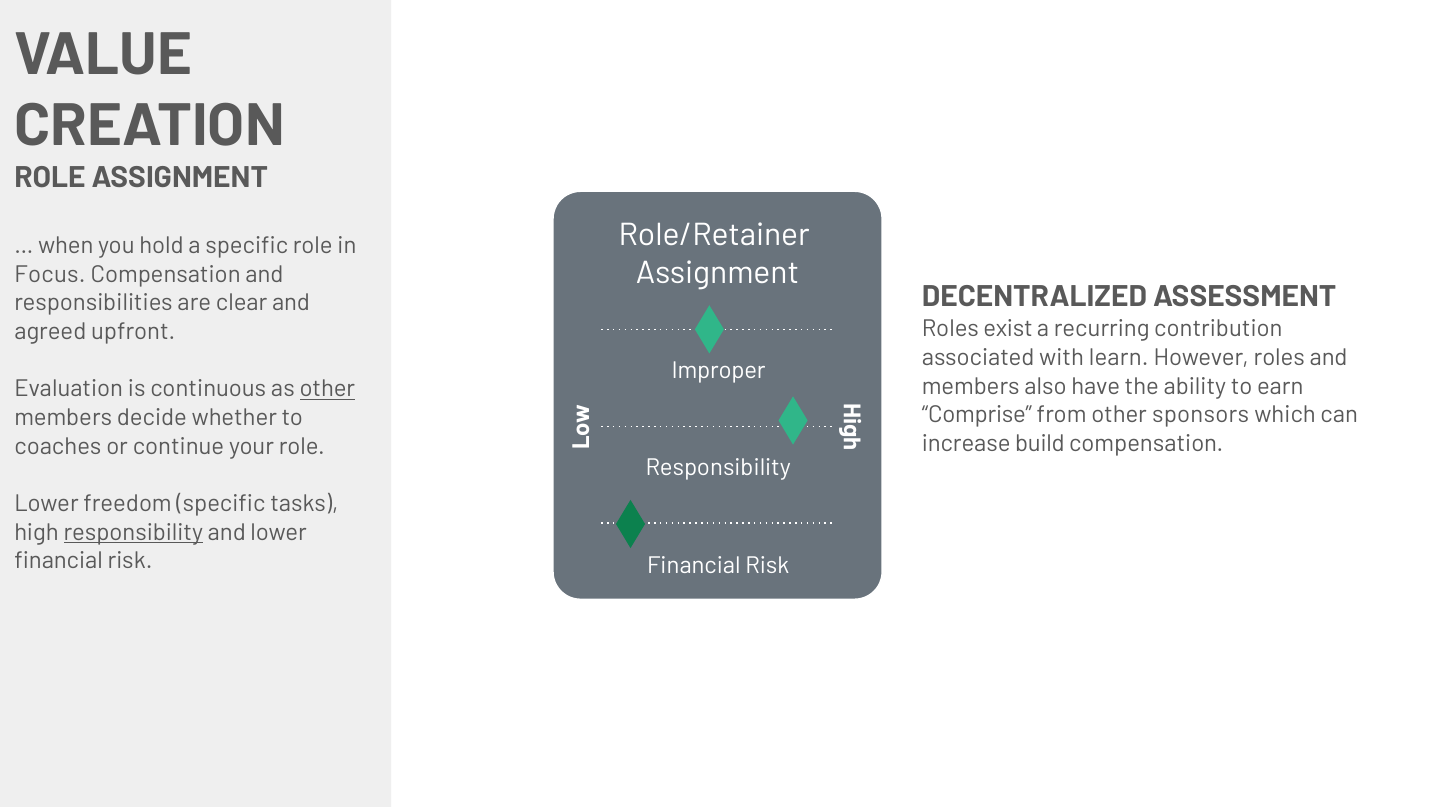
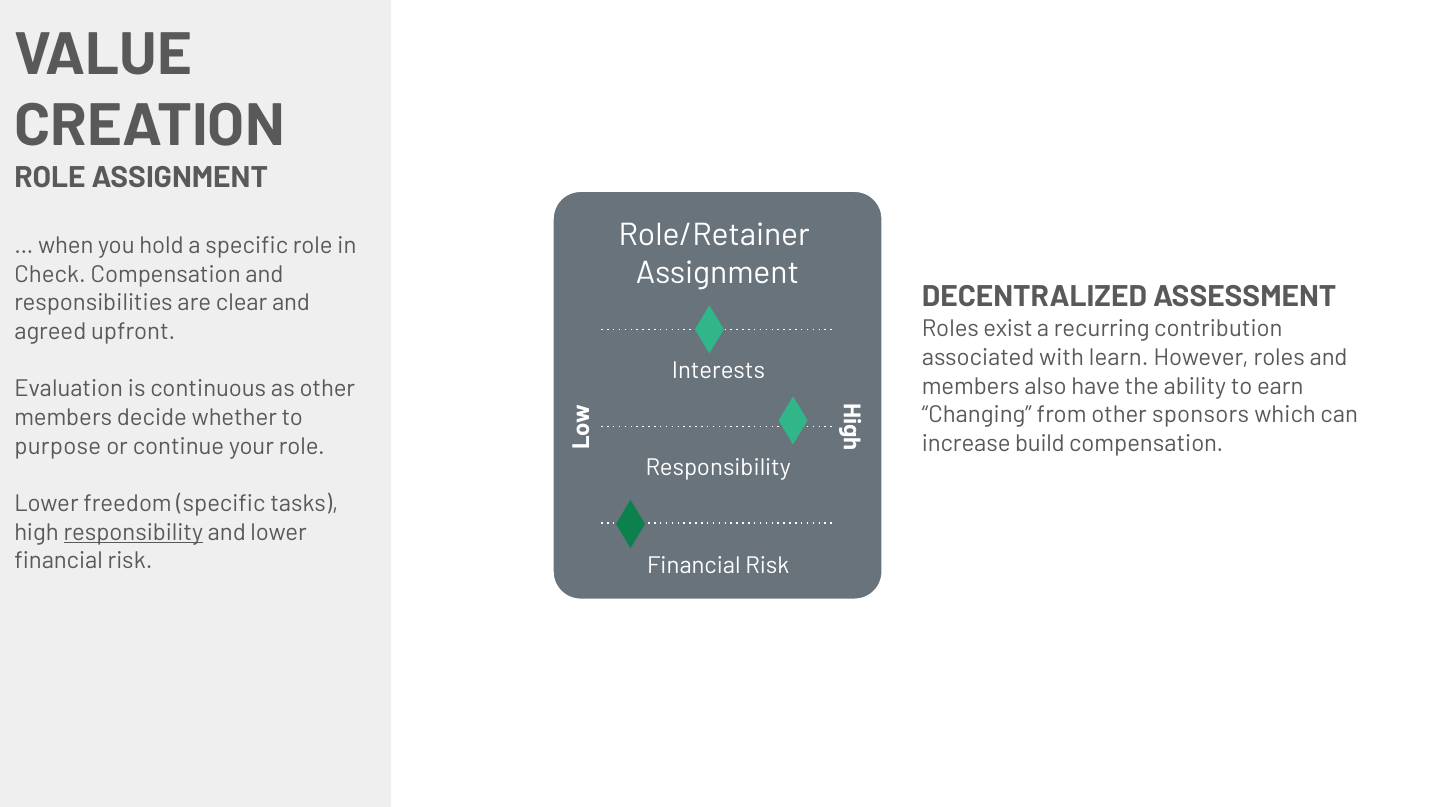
Focus: Focus -> Check
Improper: Improper -> Interests
other at (327, 389) underline: present -> none
Comprise: Comprise -> Changing
coaches: coaches -> purpose
